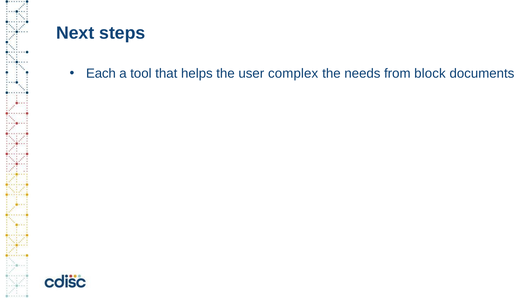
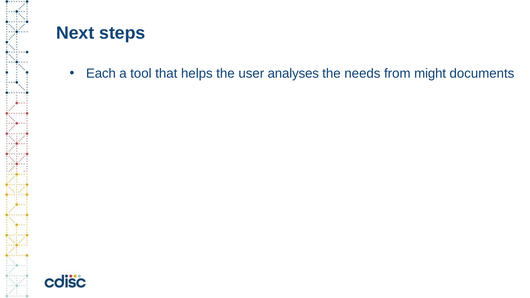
complex: complex -> analyses
block: block -> might
